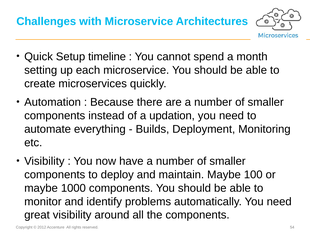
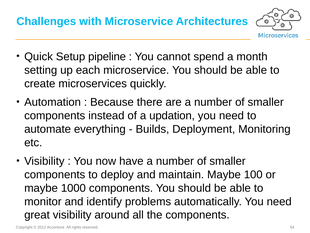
timeline: timeline -> pipeline
